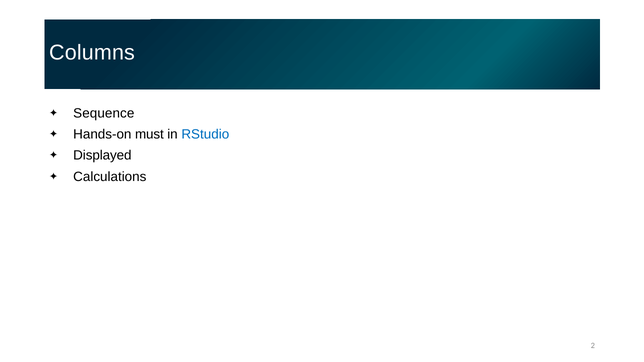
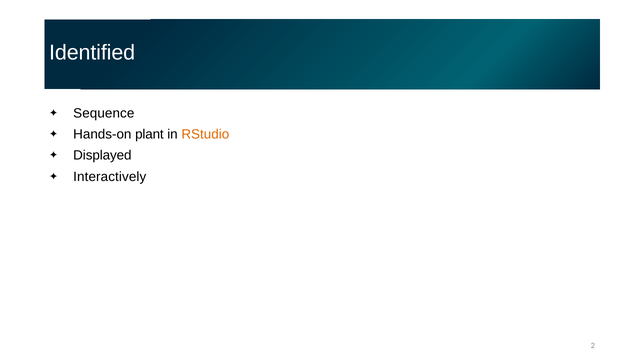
Columns: Columns -> Identified
must: must -> plant
RStudio colour: blue -> orange
Calculations: Calculations -> Interactively
